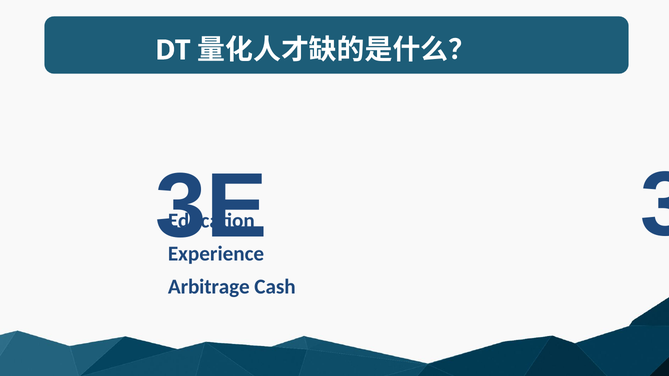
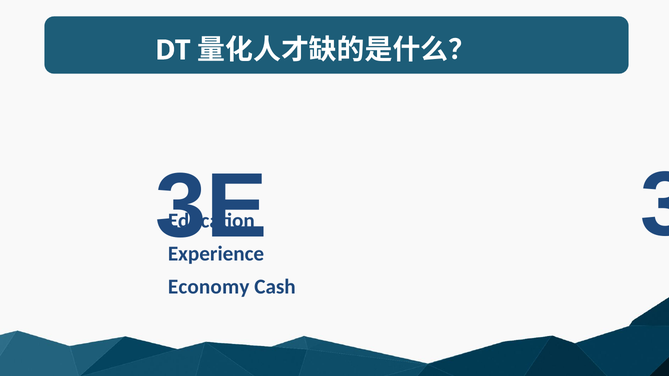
Arbitrage: Arbitrage -> Economy
